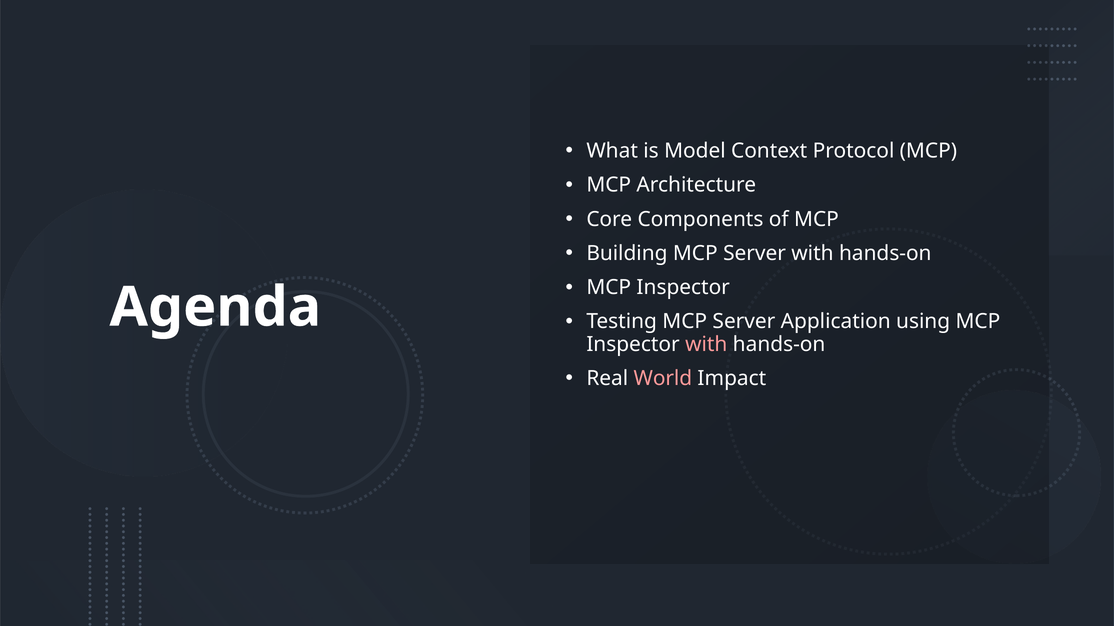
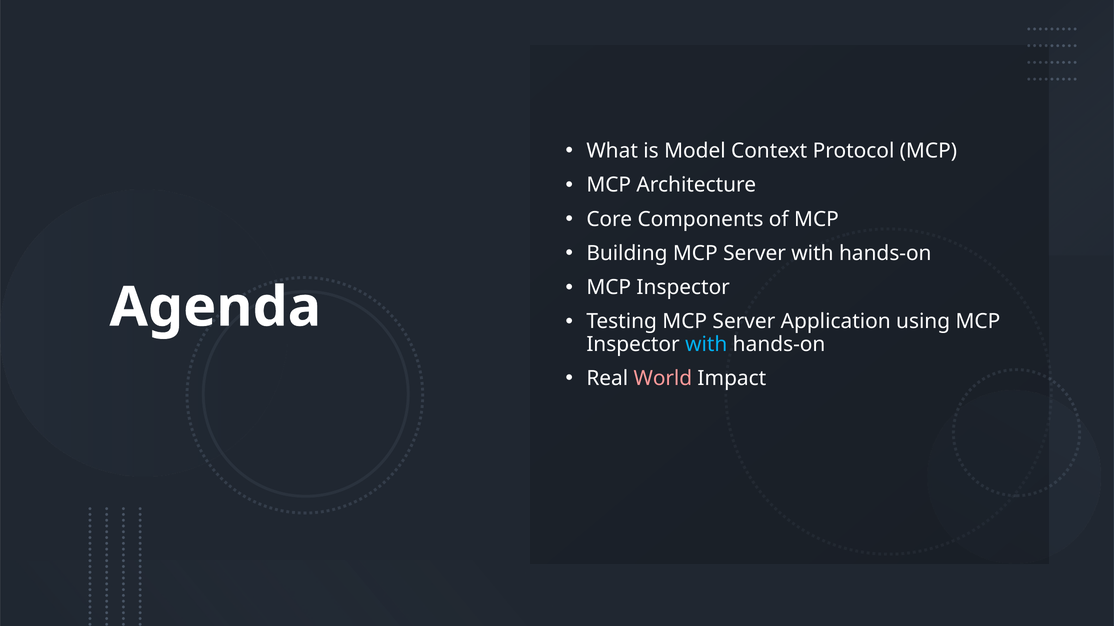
with at (706, 344) colour: pink -> light blue
